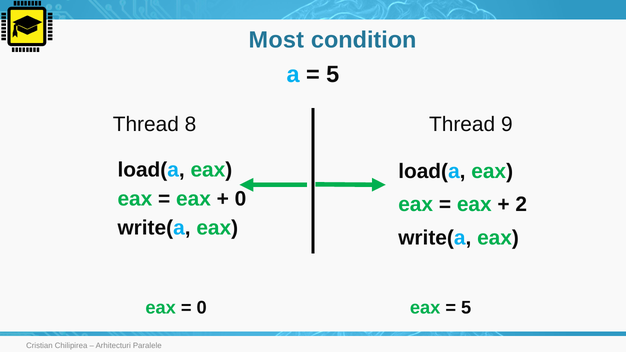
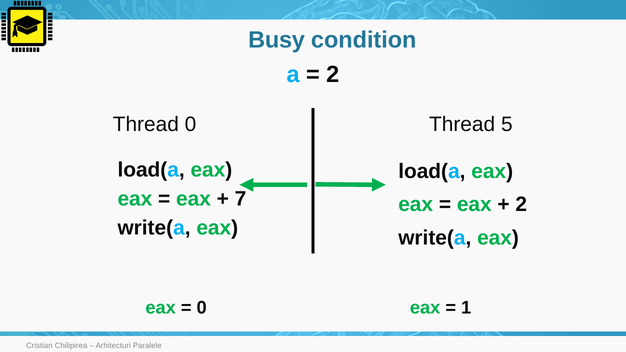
Most: Most -> Busy
5 at (333, 74): 5 -> 2
Thread 8: 8 -> 0
9: 9 -> 5
0 at (241, 199): 0 -> 7
5 at (466, 308): 5 -> 1
